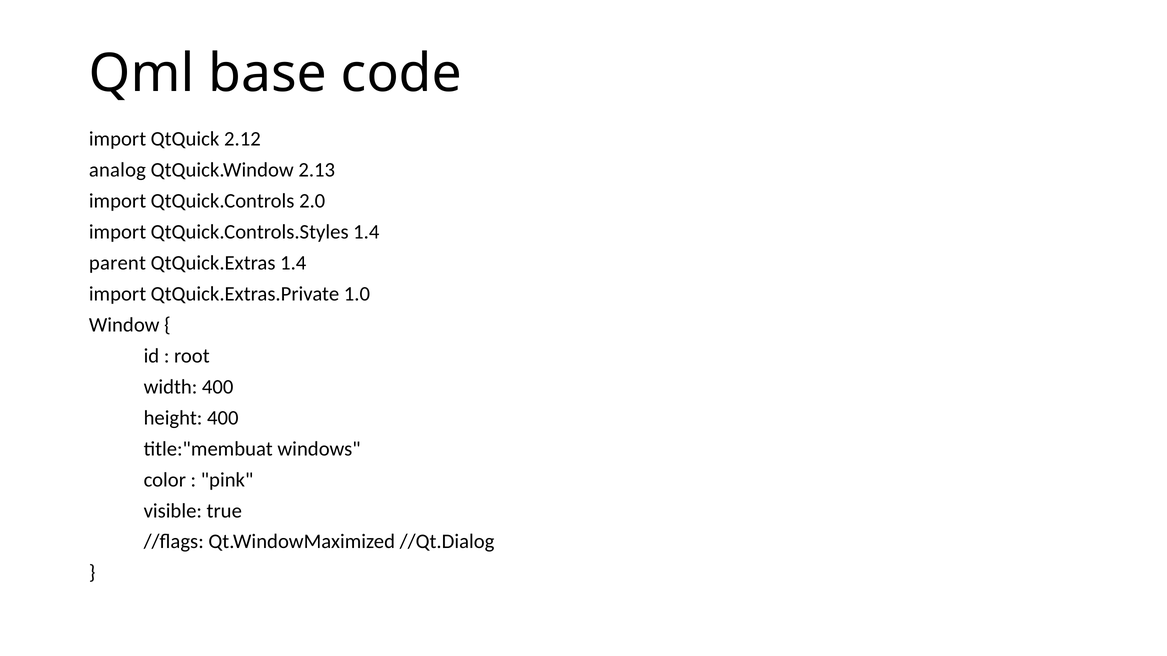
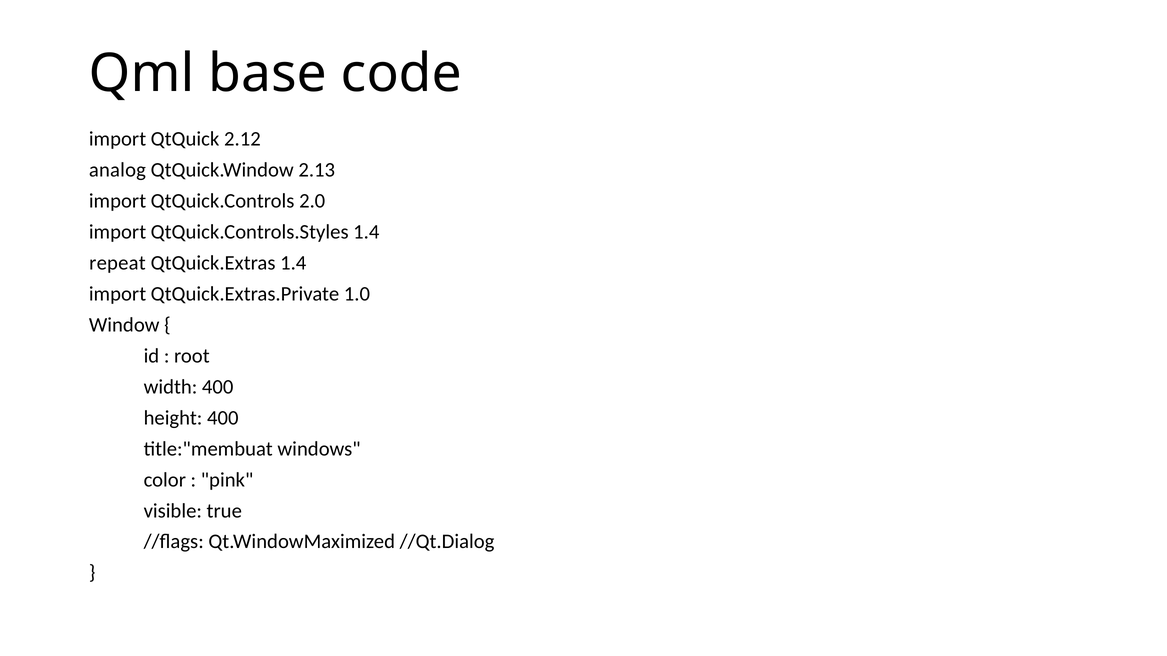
parent: parent -> repeat
